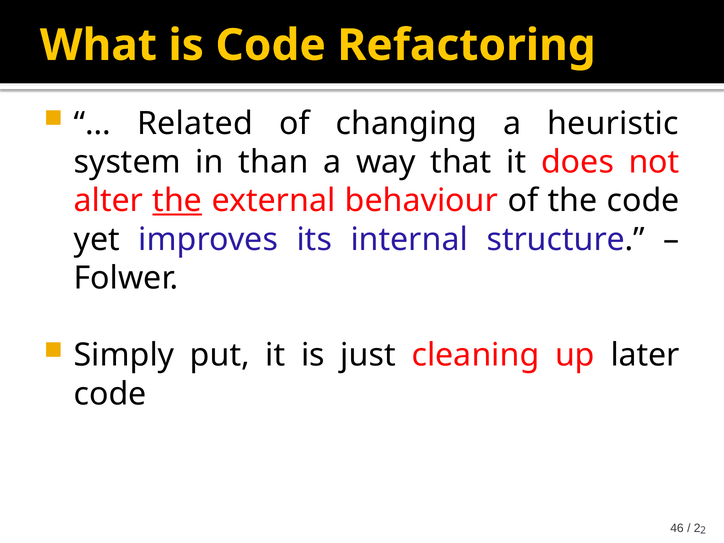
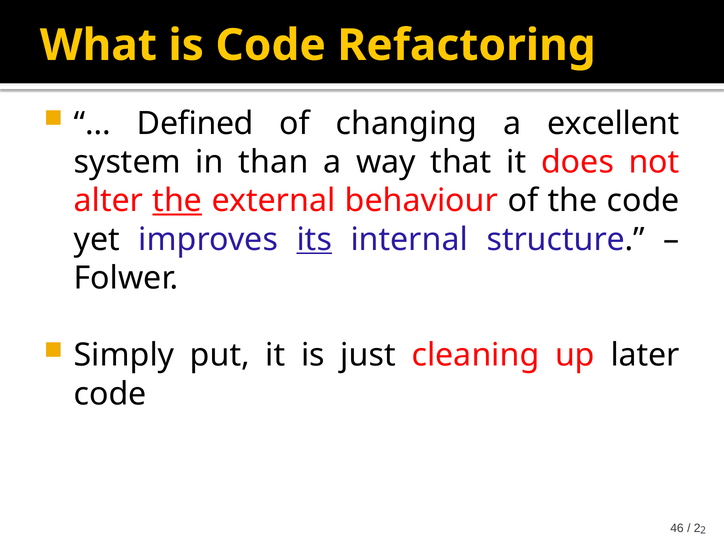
Related: Related -> Defined
heuristic: heuristic -> excellent
its underline: none -> present
